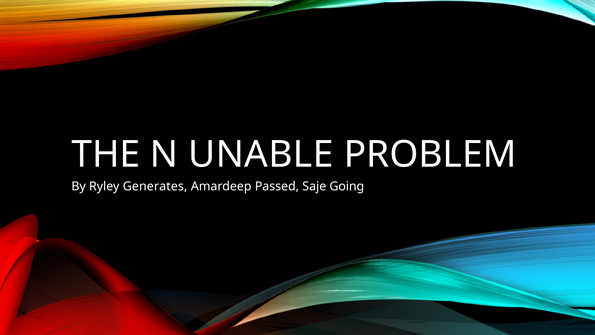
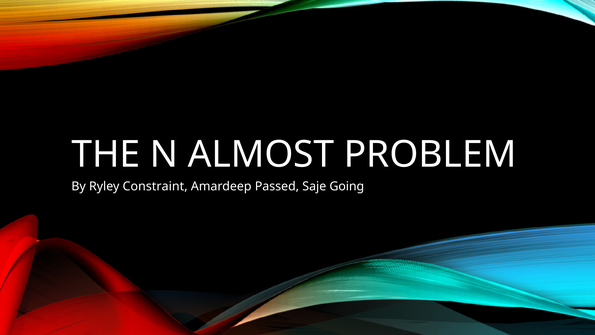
UNABLE: UNABLE -> ALMOST
Generates: Generates -> Constraint
